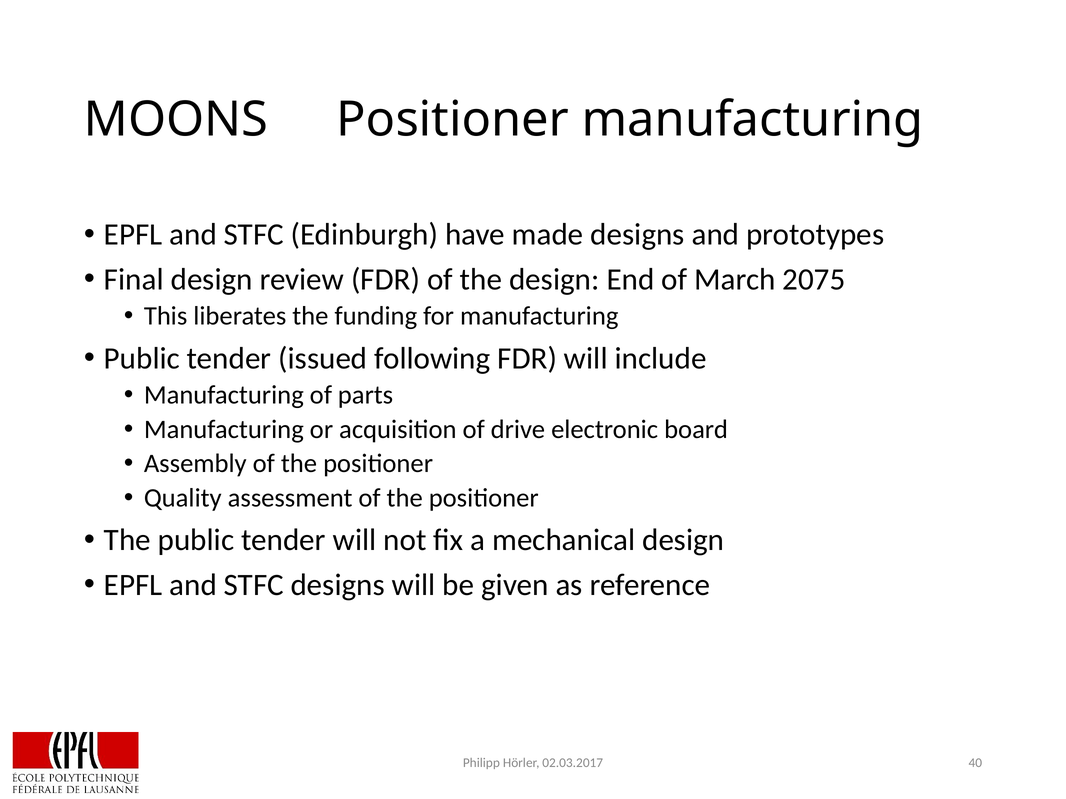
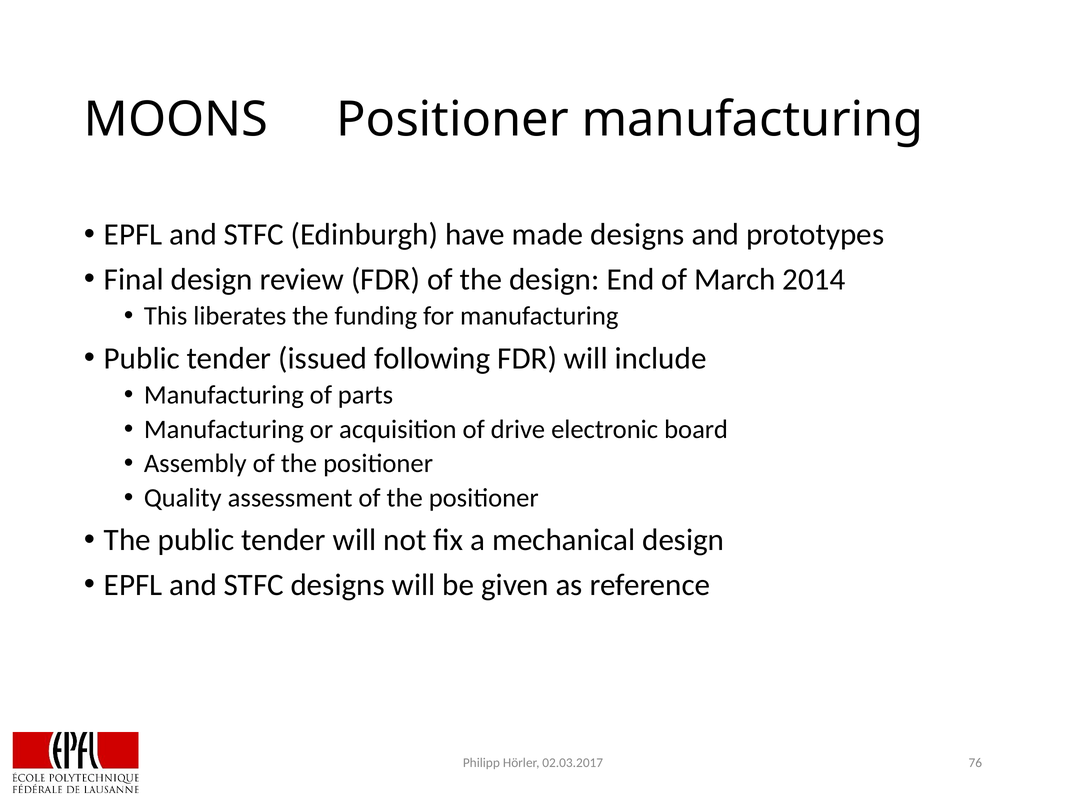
2075: 2075 -> 2014
40: 40 -> 76
